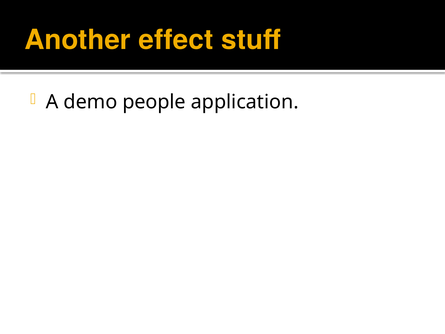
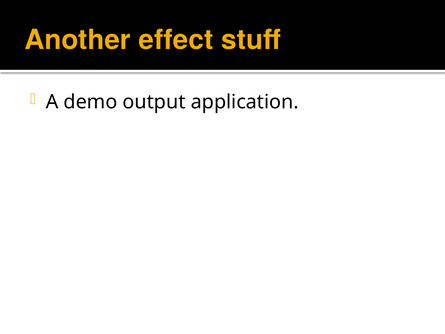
people: people -> output
